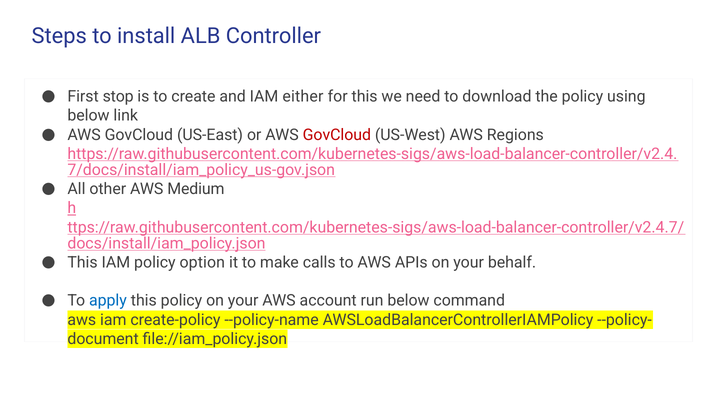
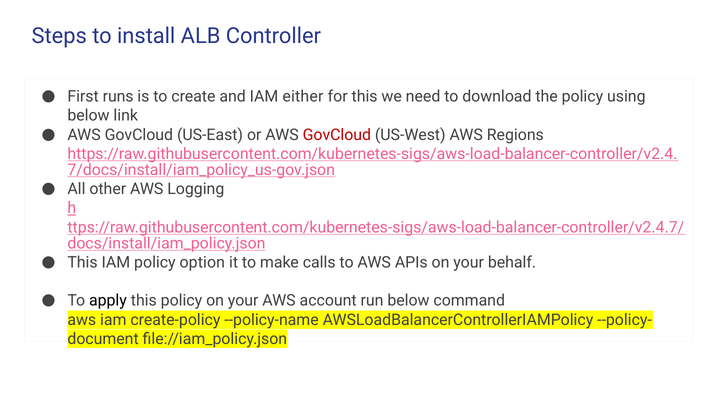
stop: stop -> runs
Medium: Medium -> Logging
apply colour: blue -> black
